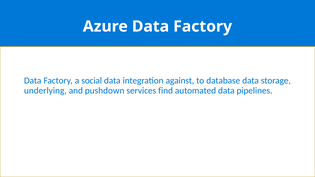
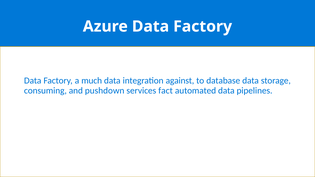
social: social -> much
underlying: underlying -> consuming
find: find -> fact
